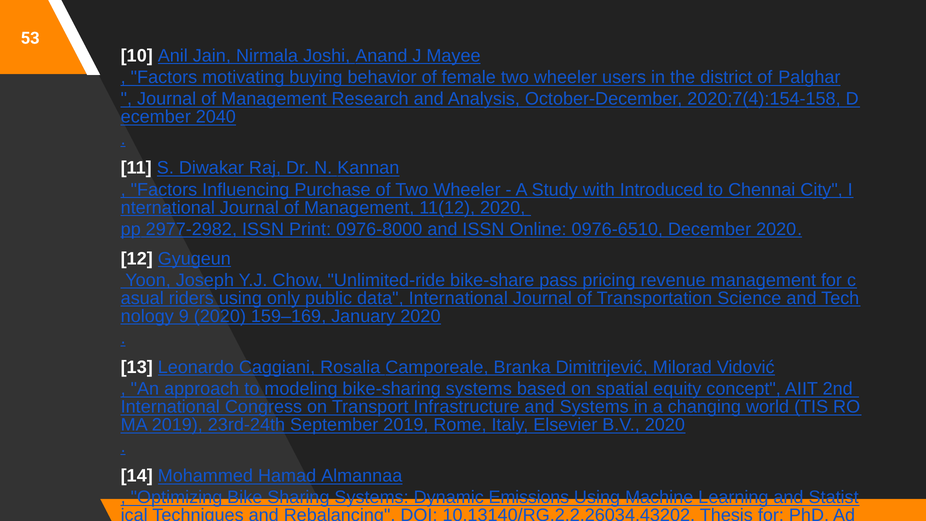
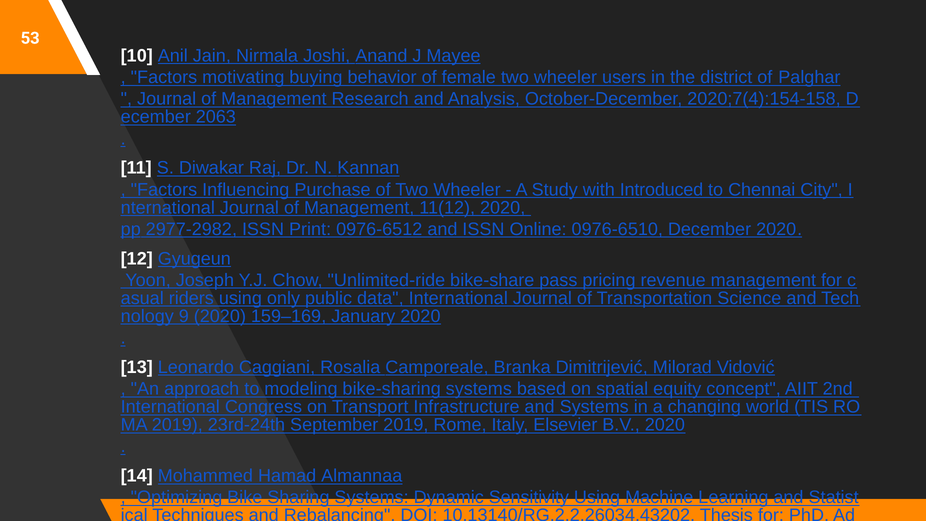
2040: 2040 -> 2063
0976-8000: 0976-8000 -> 0976-6512
Emissions: Emissions -> Sensitivity
